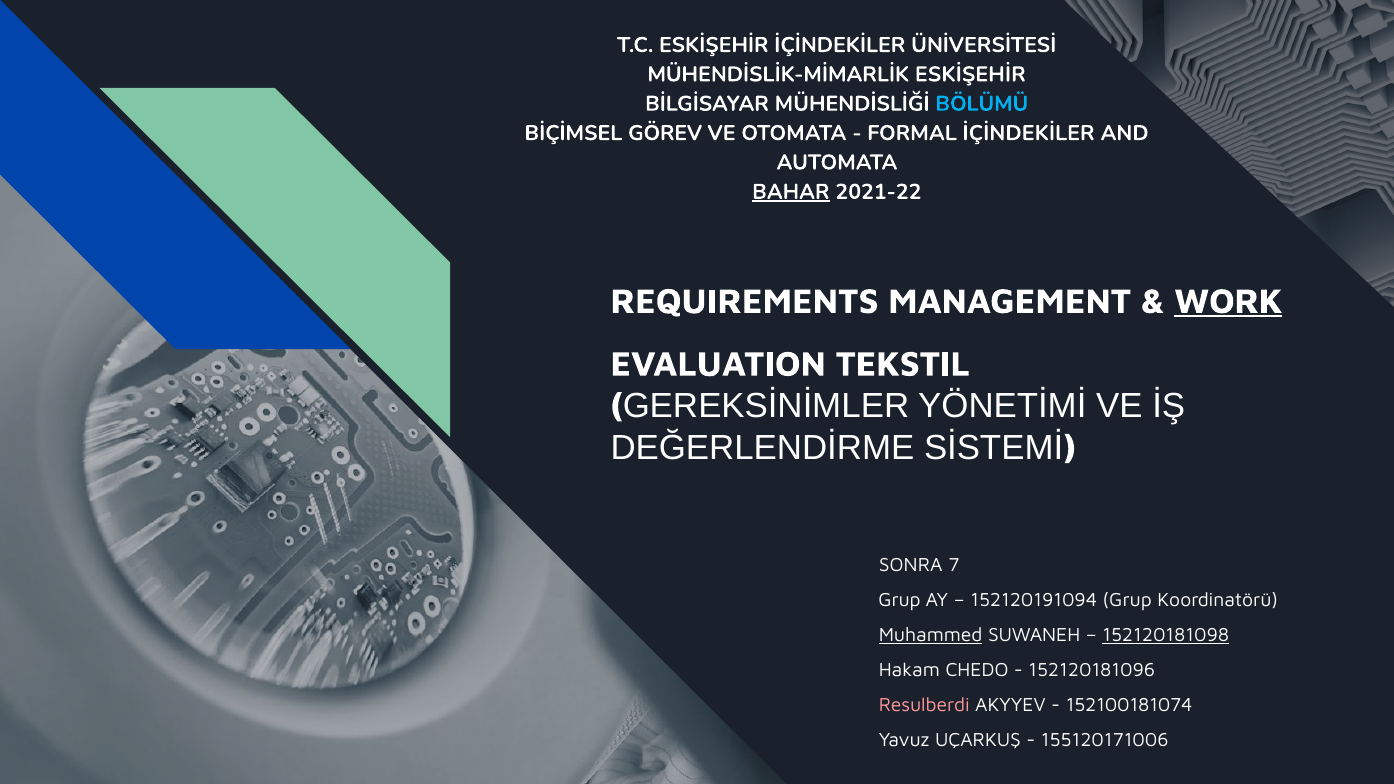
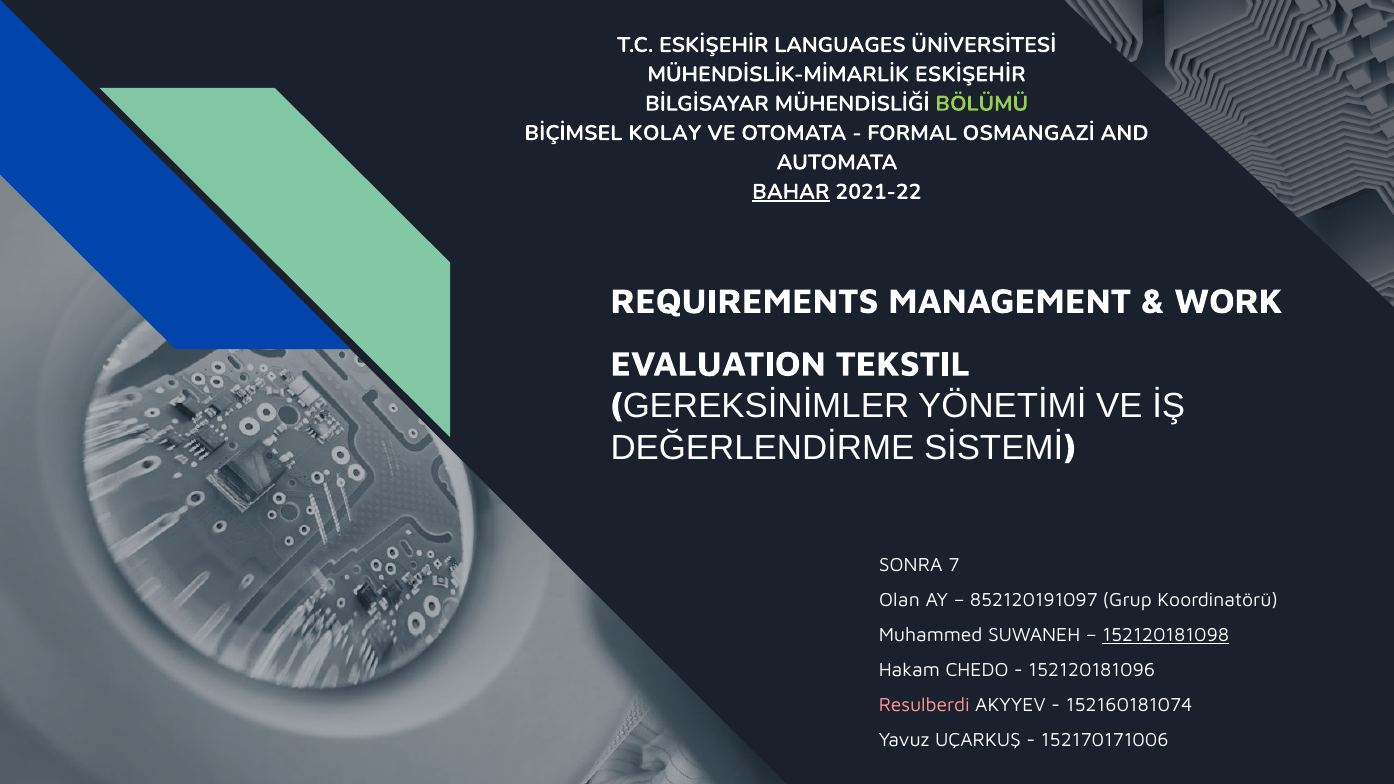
ESKİŞEHİR İÇİNDEKİLER: İÇİNDEKİLER -> LANGUAGES
BÖLÜMÜ colour: light blue -> light green
GÖREV: GÖREV -> KOLAY
FORMAL İÇİNDEKİLER: İÇİNDEKİLER -> OSMANGAZİ
WORK underline: present -> none
Grup at (900, 600): Grup -> Olan
152120191094: 152120191094 -> 852120191097
Muhammed underline: present -> none
152100181074: 152100181074 -> 152160181074
155120171006: 155120171006 -> 152170171006
